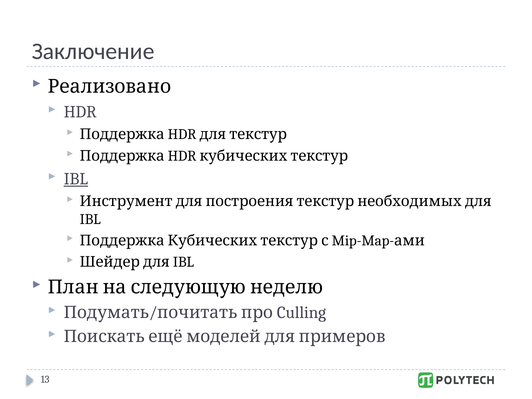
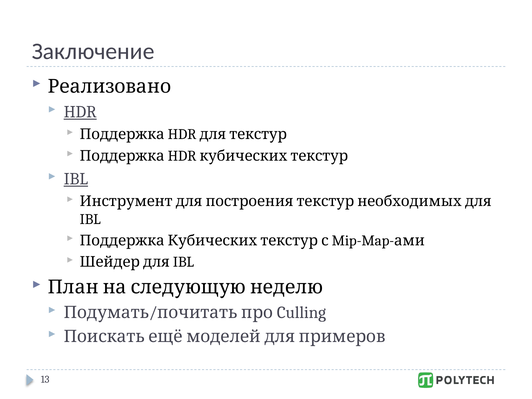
HDR at (80, 112) underline: none -> present
